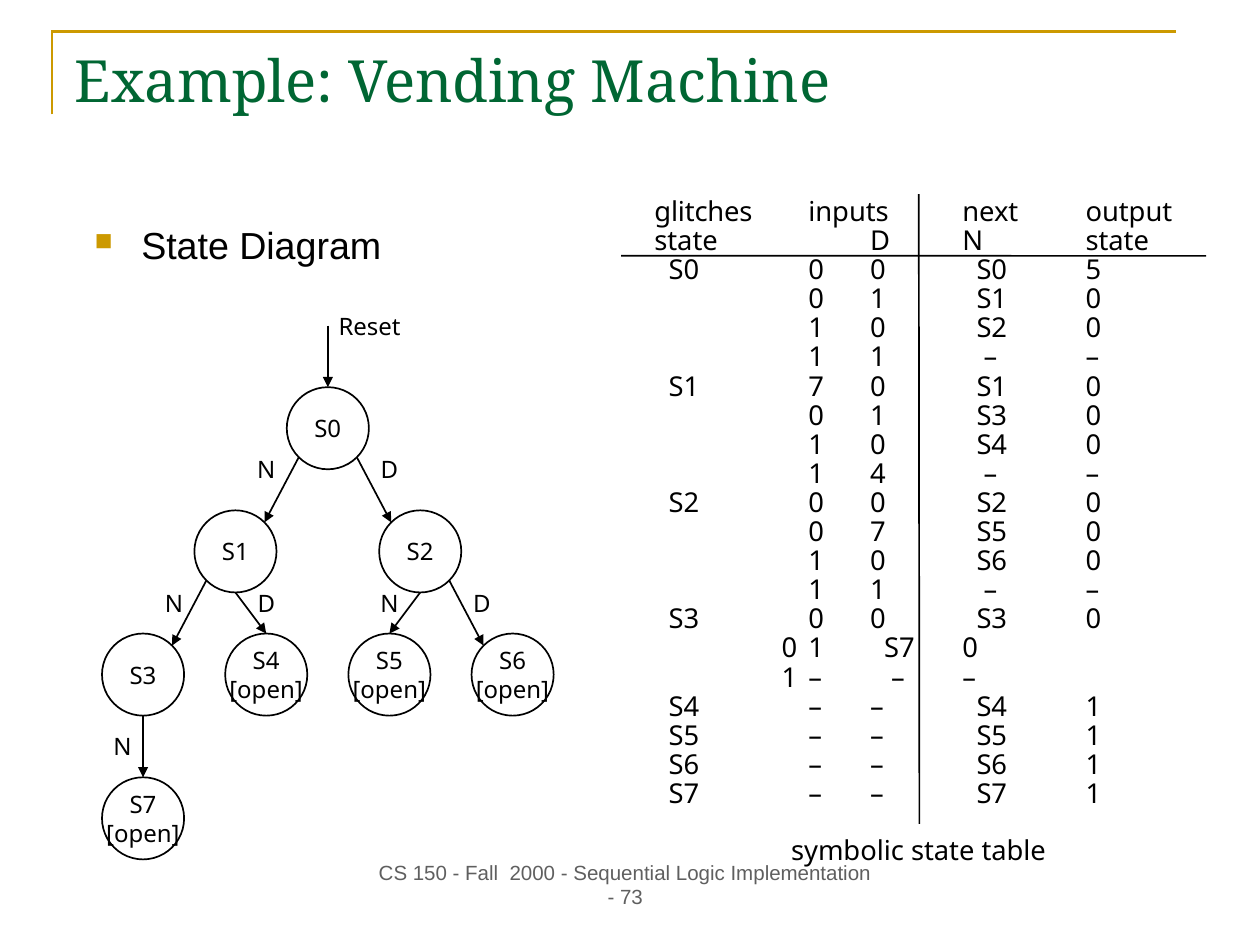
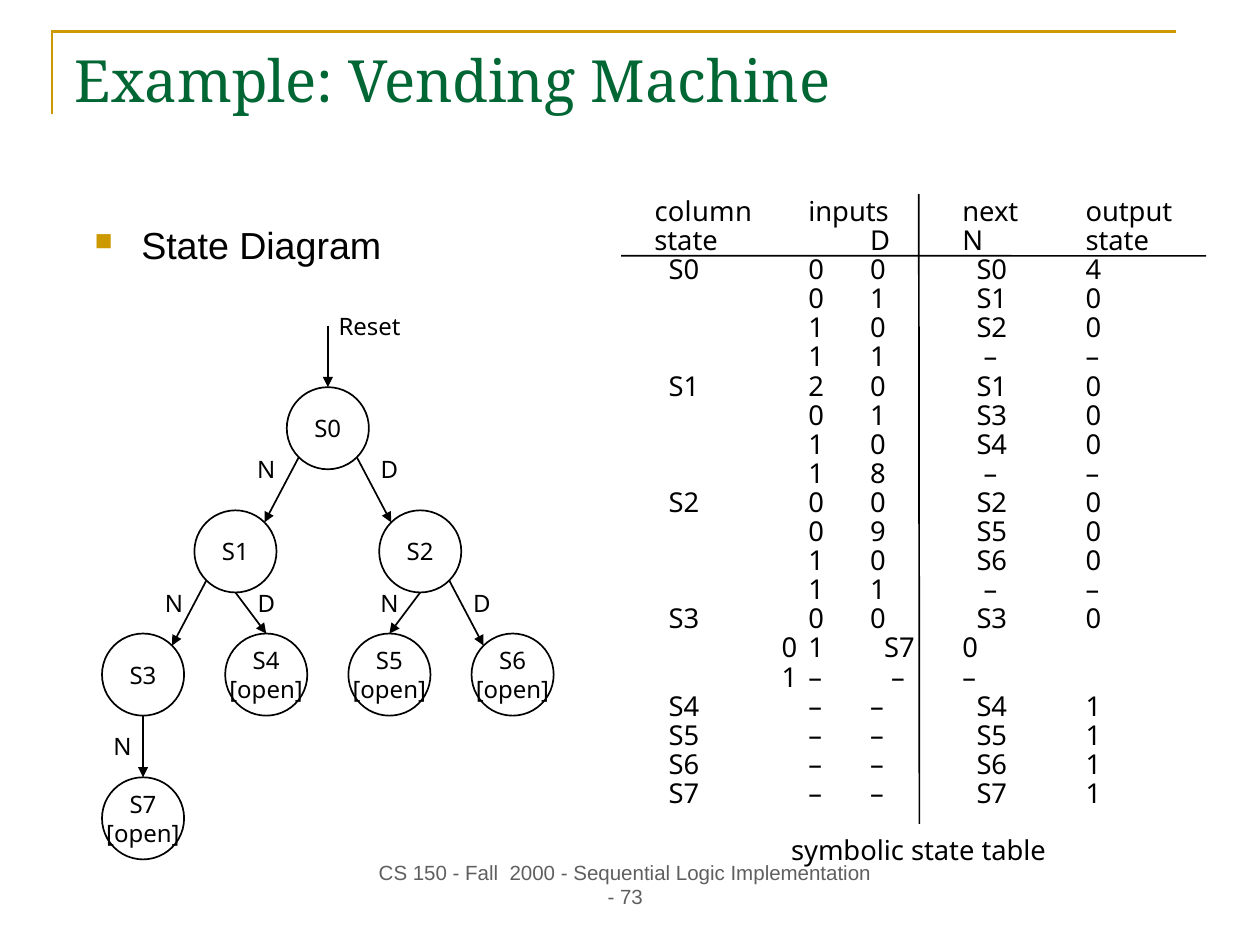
glitches: glitches -> column
5: 5 -> 4
S1 7: 7 -> 2
4: 4 -> 8
0 7: 7 -> 9
